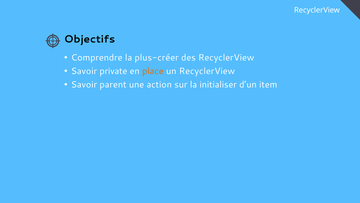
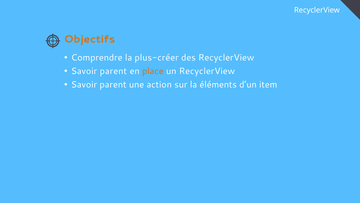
Objectifs colour: black -> orange
private at (113, 71): private -> parent
initialiser: initialiser -> éléments
